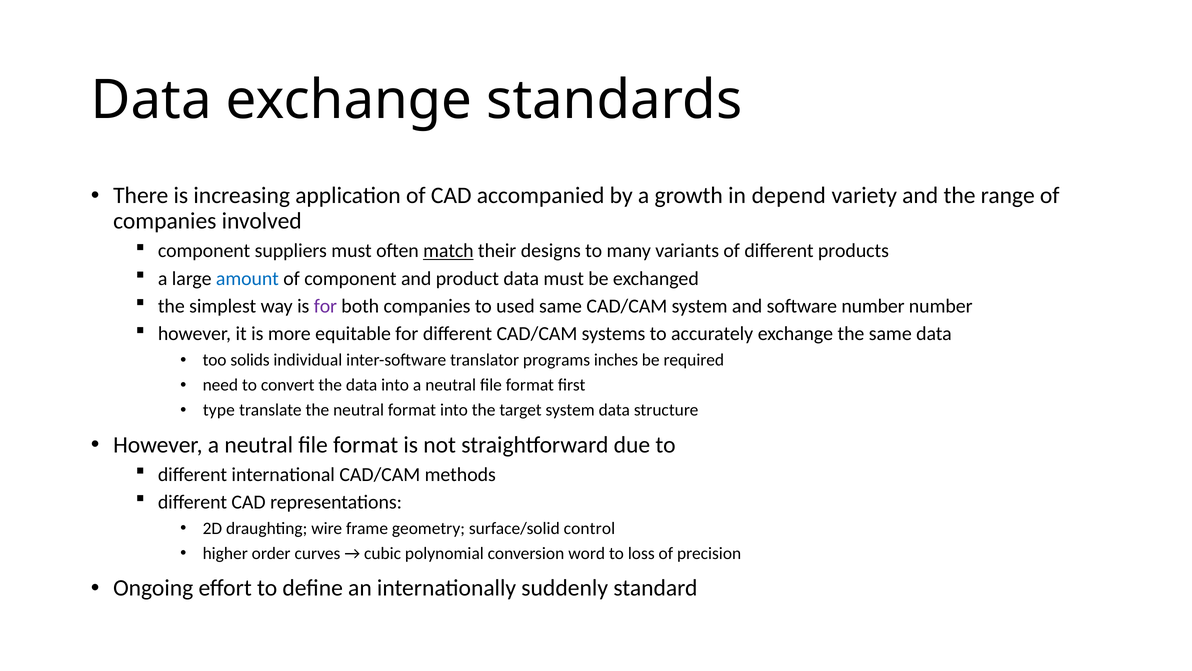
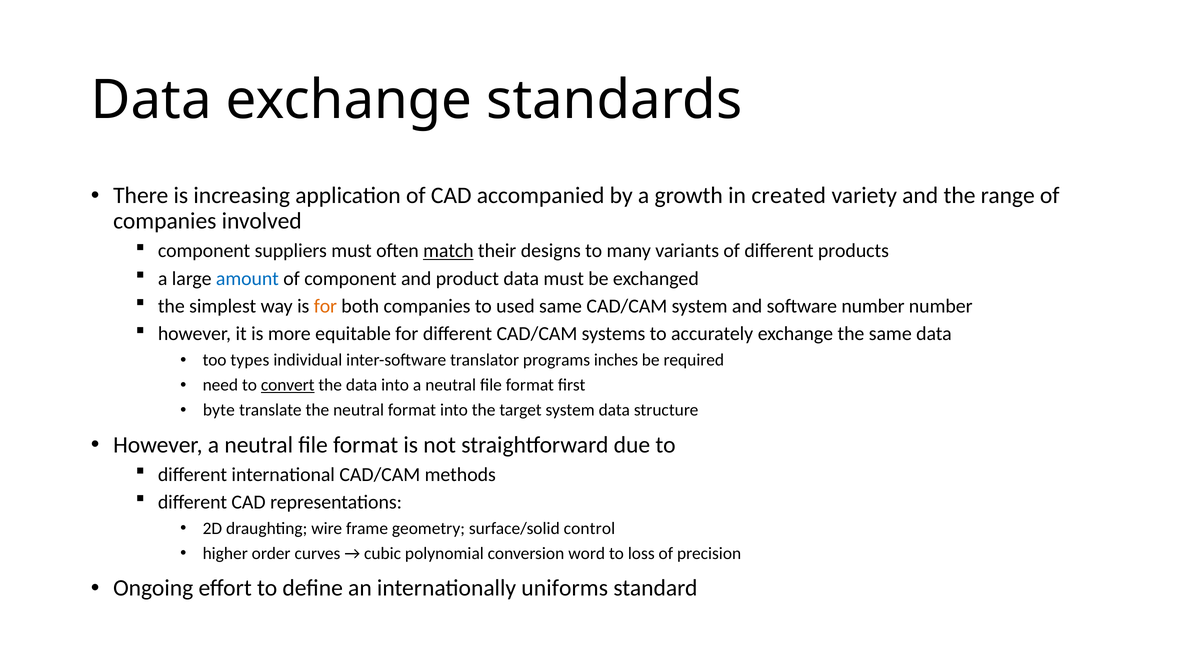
depend: depend -> created
for at (325, 306) colour: purple -> orange
solids: solids -> types
convert underline: none -> present
type: type -> byte
suddenly: suddenly -> uniforms
